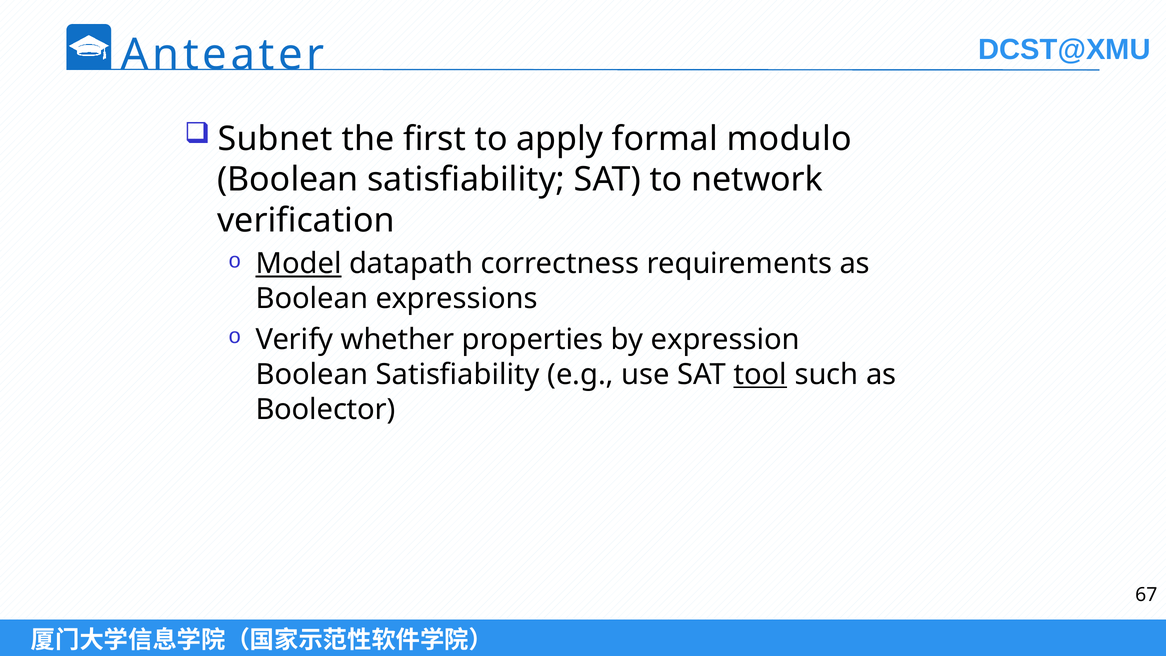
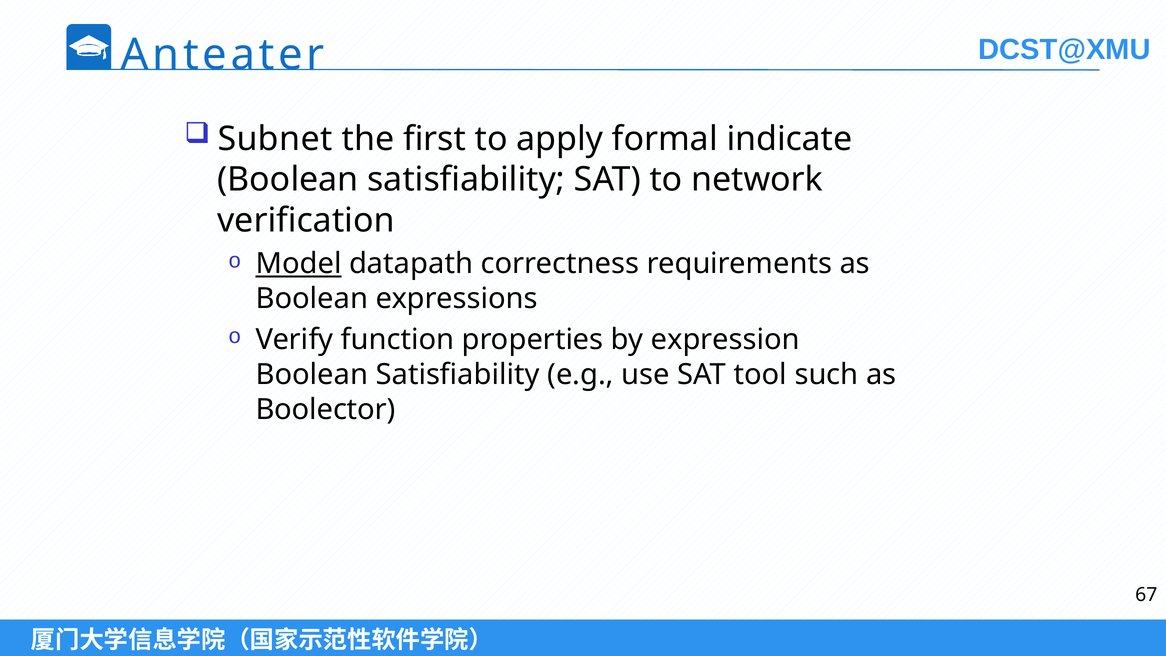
modulo: modulo -> indicate
whether: whether -> function
tool underline: present -> none
